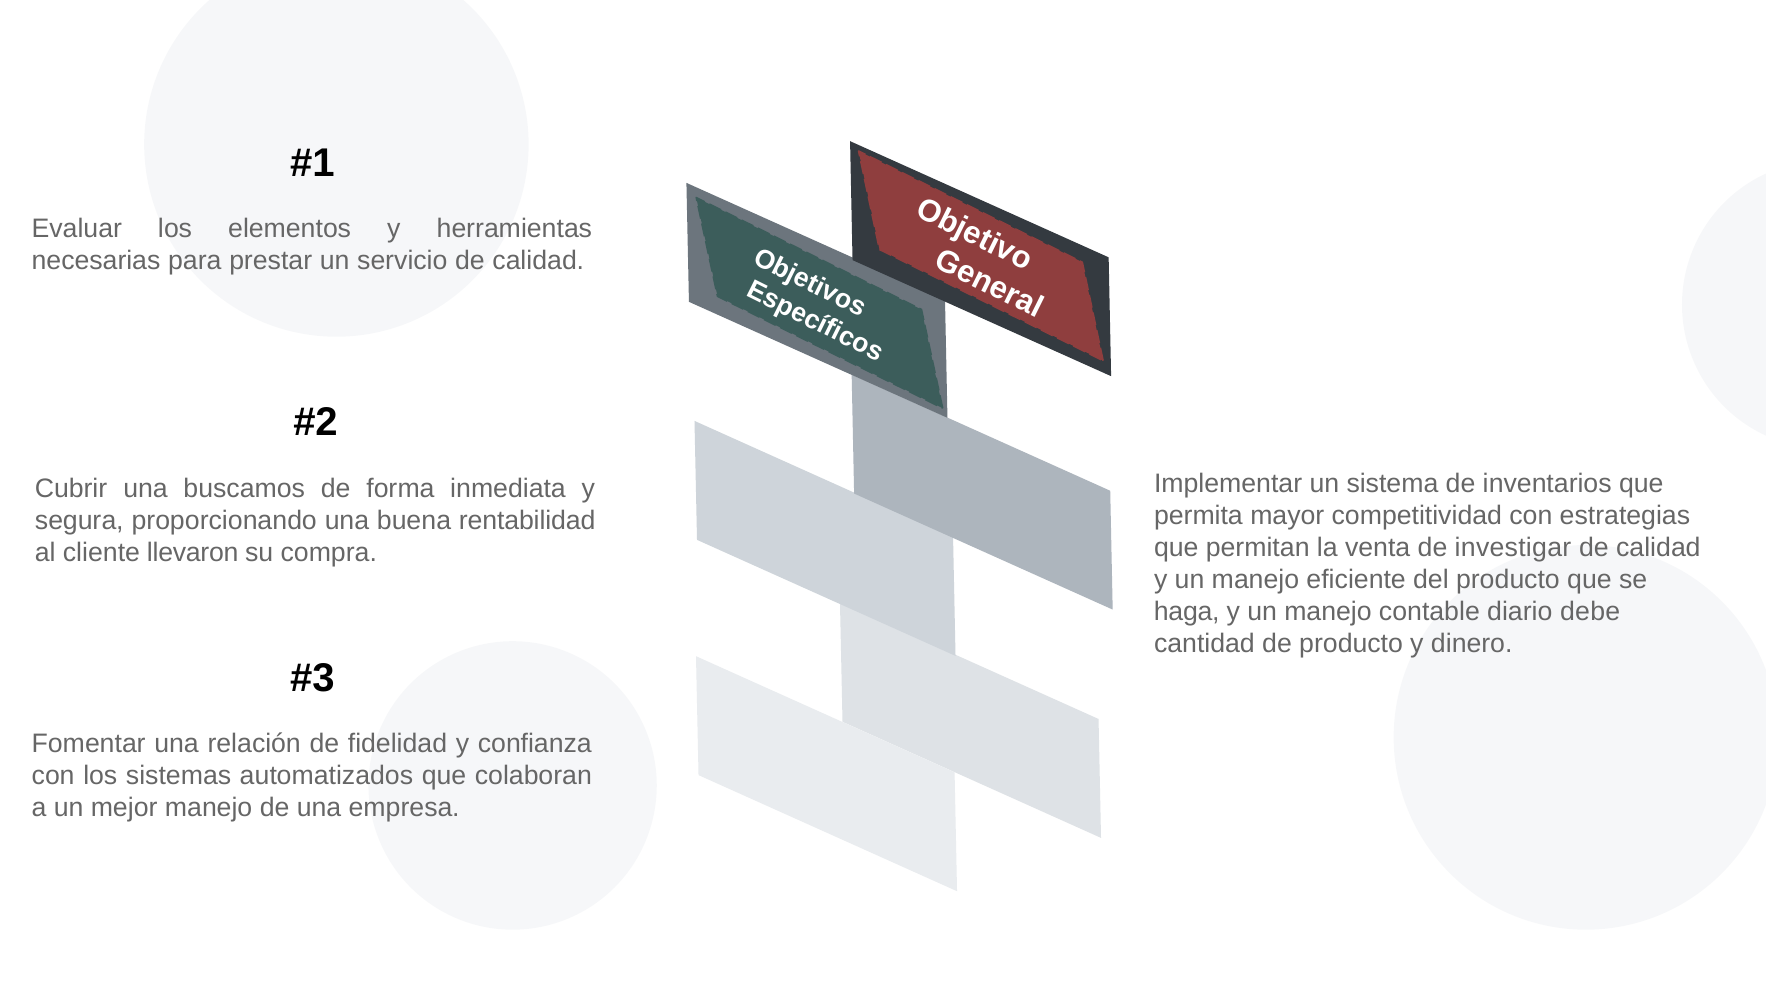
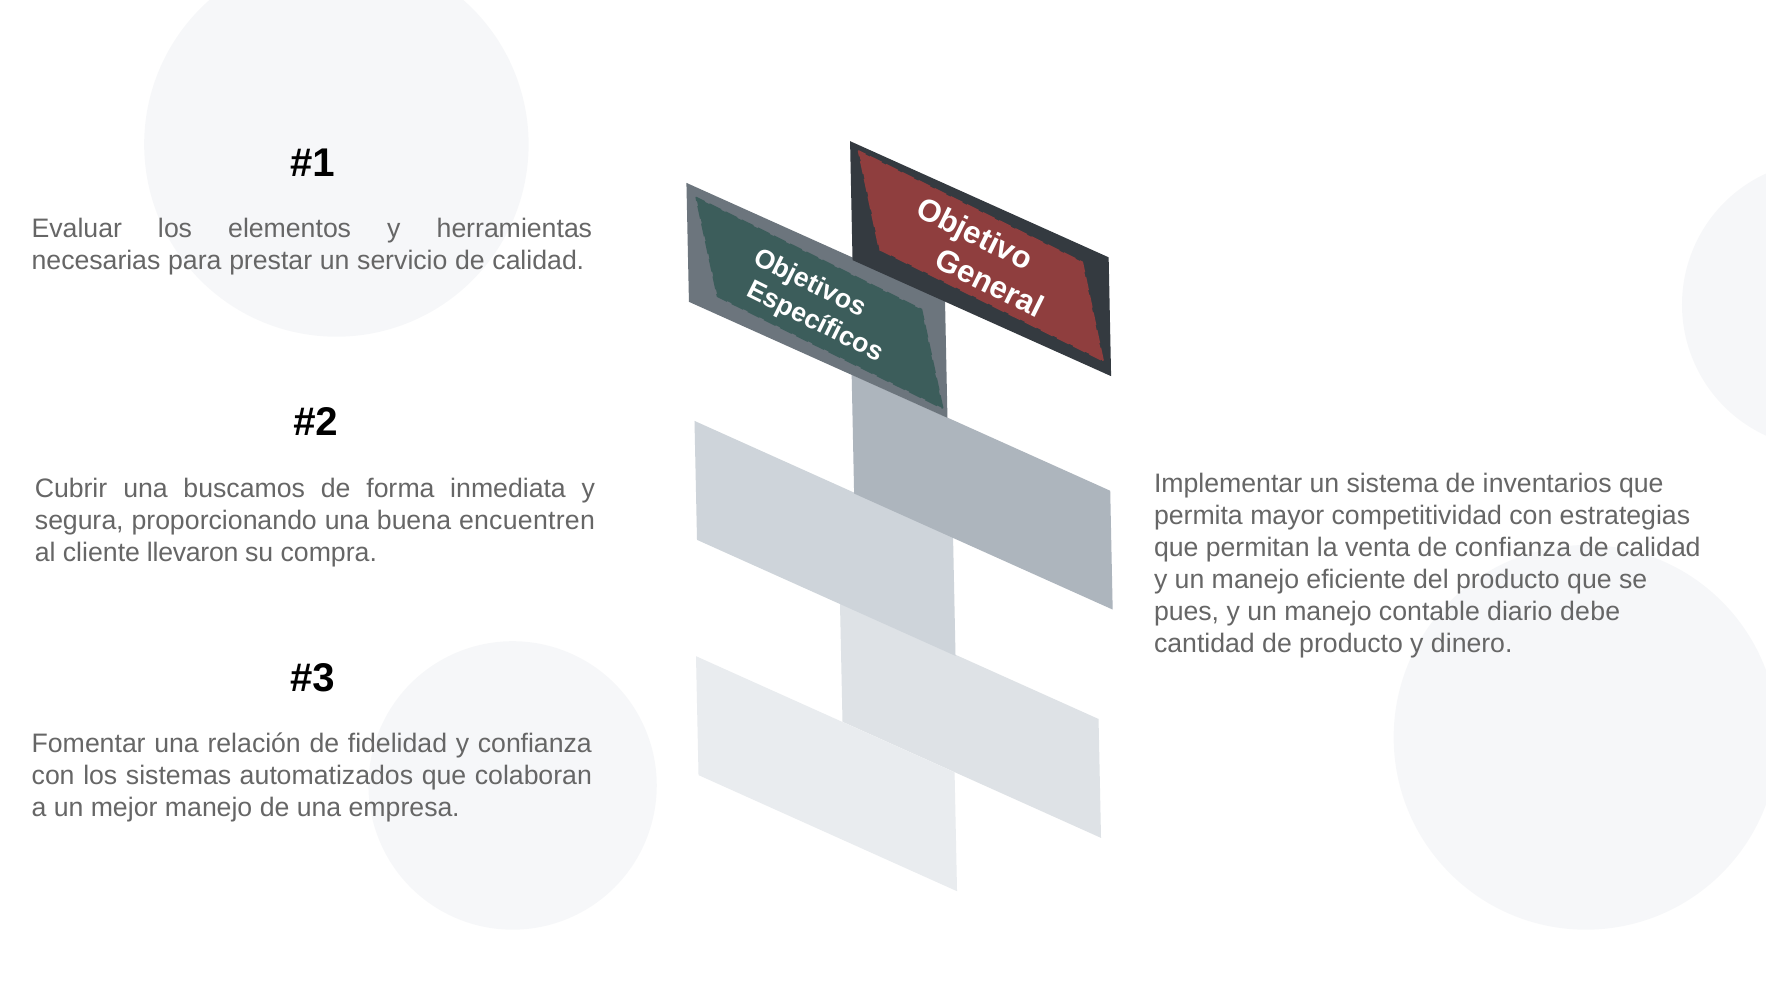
rentabilidad: rentabilidad -> encuentren
de investigar: investigar -> confianza
haga: haga -> pues
